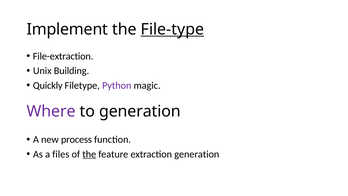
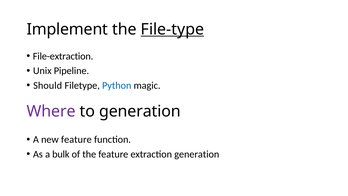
Building: Building -> Pipeline
Quickly: Quickly -> Should
Python colour: purple -> blue
new process: process -> feature
files: files -> bulk
the at (89, 154) underline: present -> none
